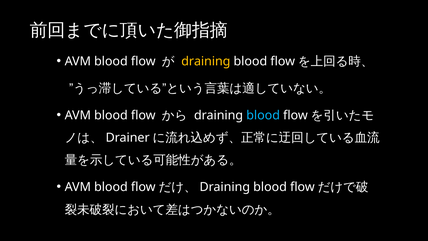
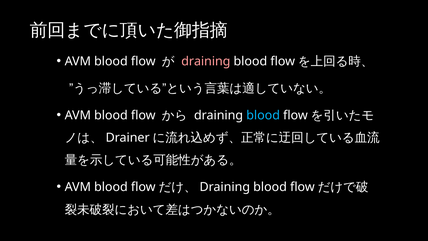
draining at (206, 61) colour: yellow -> pink
